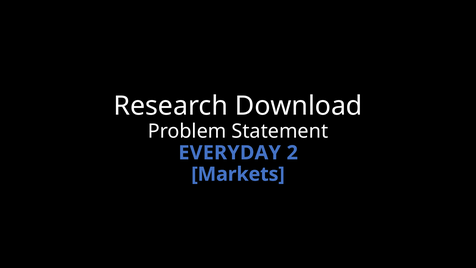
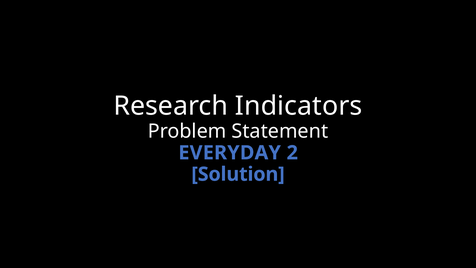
Download: Download -> Indicators
Markets: Markets -> Solution
